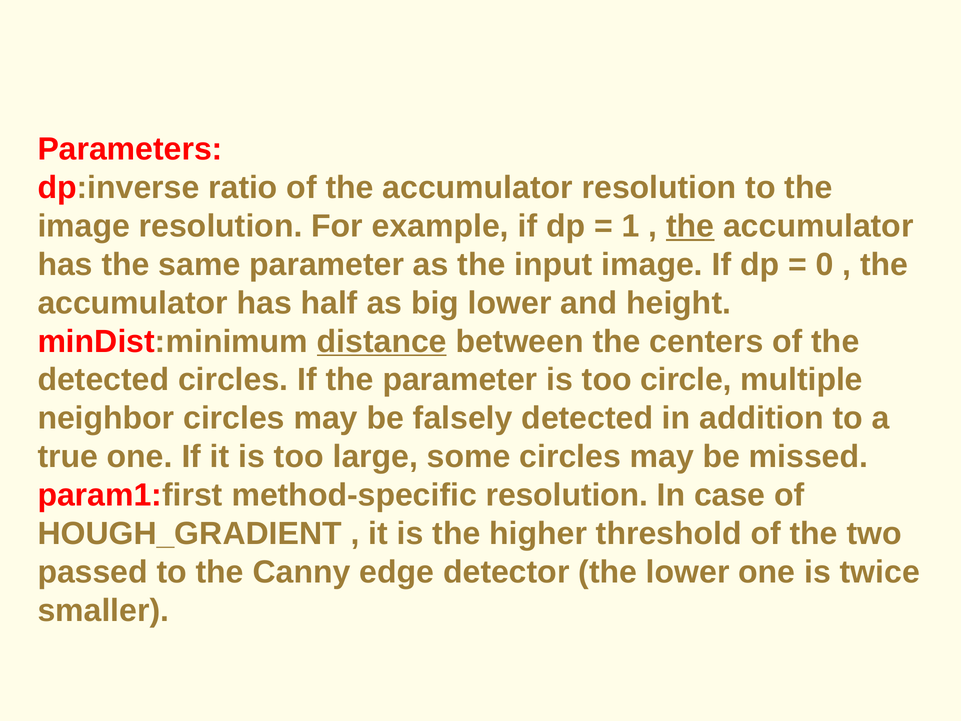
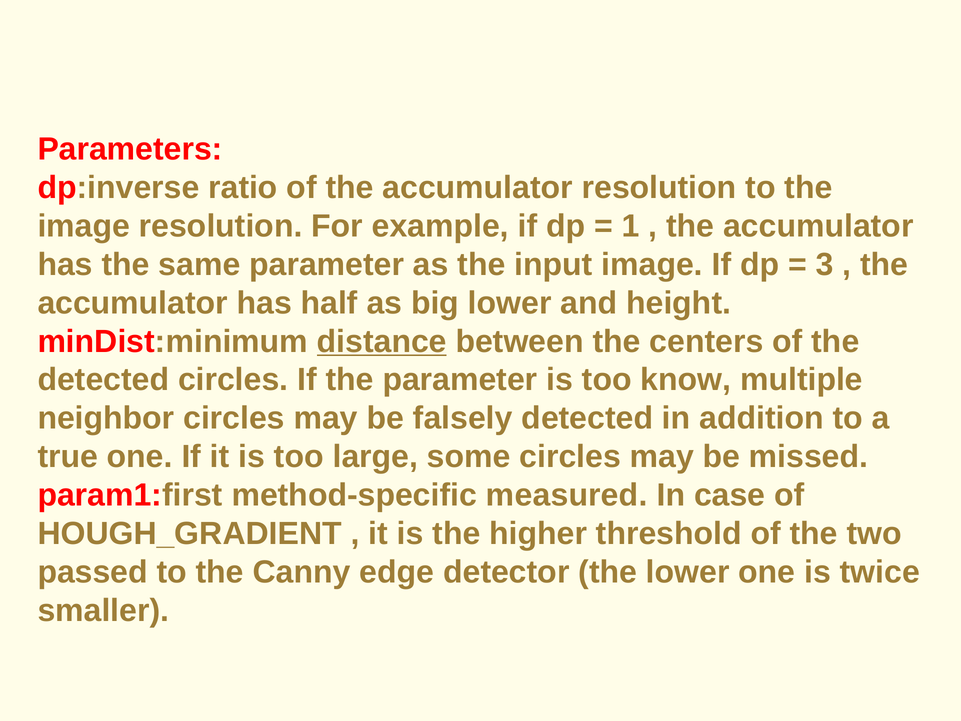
the at (690, 226) underline: present -> none
0: 0 -> 3
circle: circle -> know
method-specific resolution: resolution -> measured
